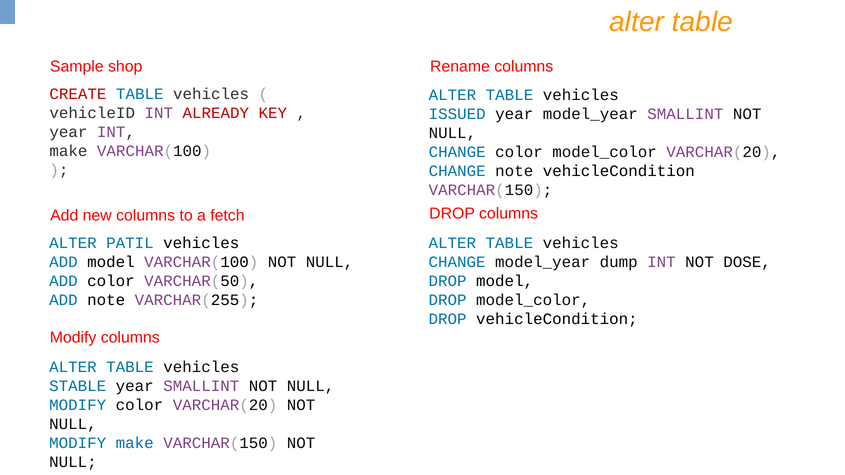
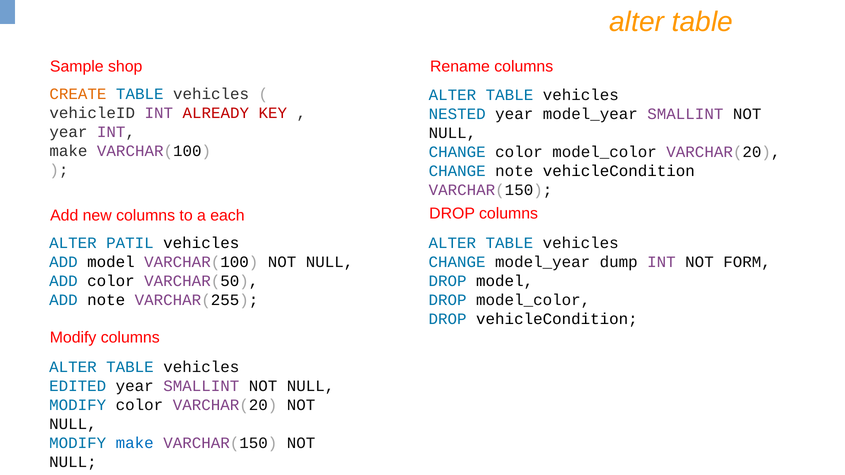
CREATE colour: red -> orange
ISSUED: ISSUED -> NESTED
fetch: fetch -> each
DOSE: DOSE -> FORM
STABLE: STABLE -> EDITED
